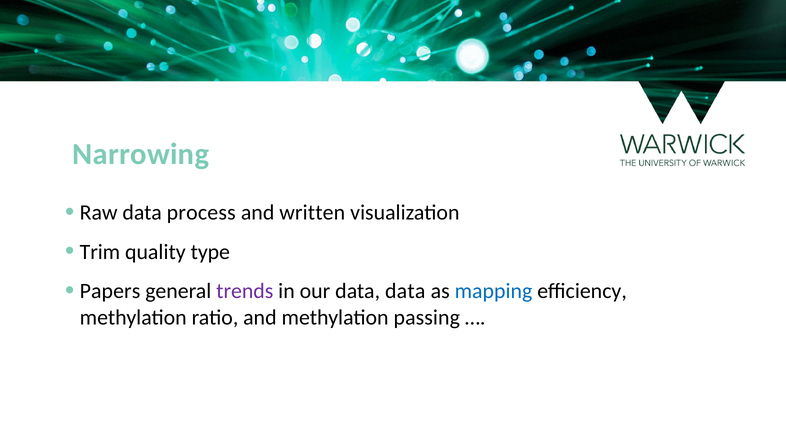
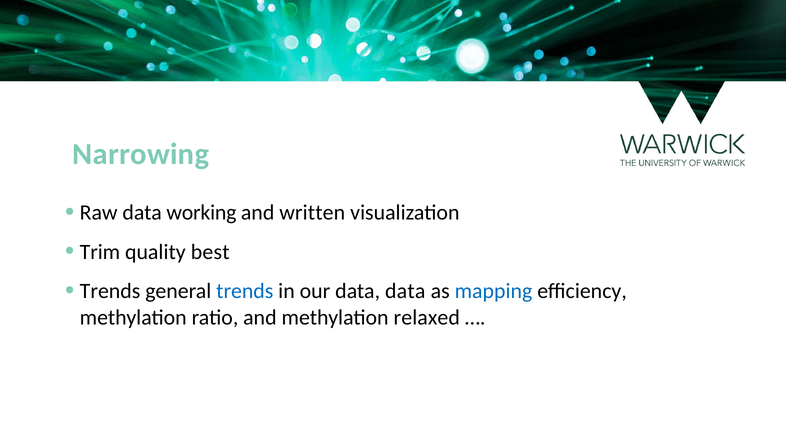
process: process -> working
type: type -> best
Papers at (110, 291): Papers -> Trends
trends at (245, 291) colour: purple -> blue
passing: passing -> relaxed
